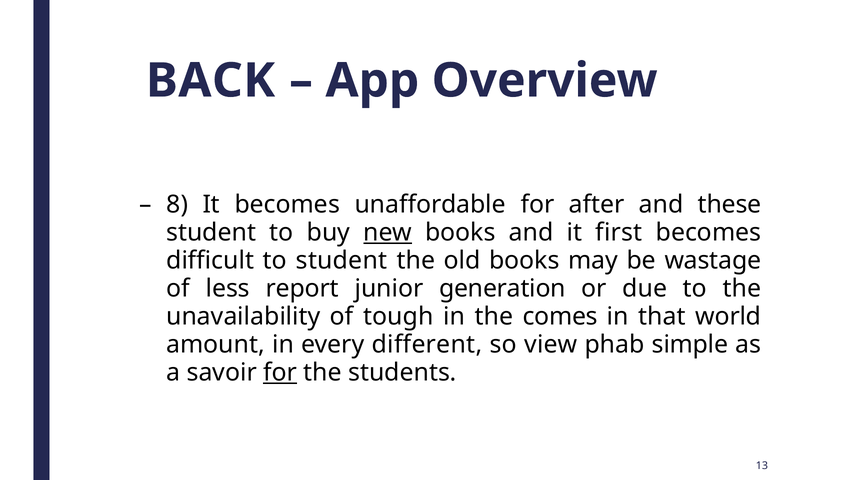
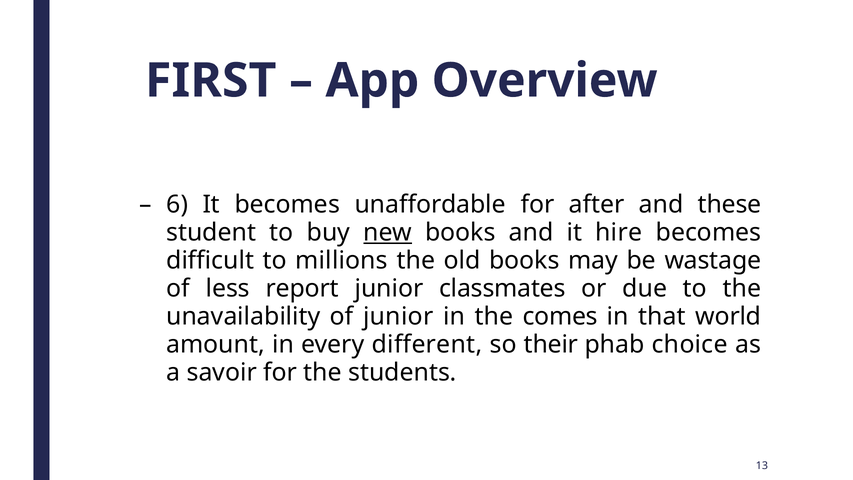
BACK: BACK -> FIRST
8: 8 -> 6
first: first -> hire
to student: student -> millions
generation: generation -> classmates
of tough: tough -> junior
view: view -> their
simple: simple -> choice
for at (280, 372) underline: present -> none
